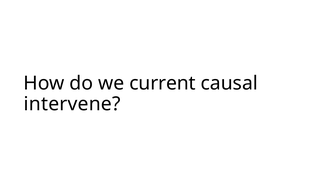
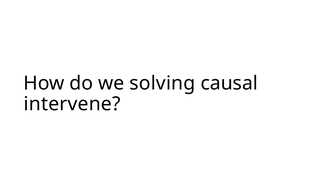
current: current -> solving
